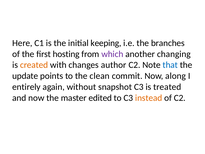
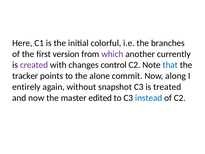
keeping: keeping -> colorful
hosting: hosting -> version
changing: changing -> currently
created colour: orange -> purple
author: author -> control
update: update -> tracker
clean: clean -> alone
instead colour: orange -> blue
